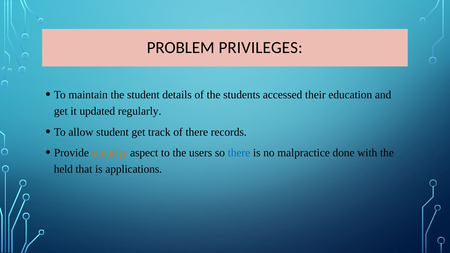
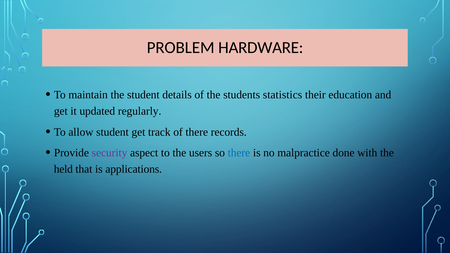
PRIVILEGES: PRIVILEGES -> HARDWARE
accessed: accessed -> statistics
security colour: orange -> purple
